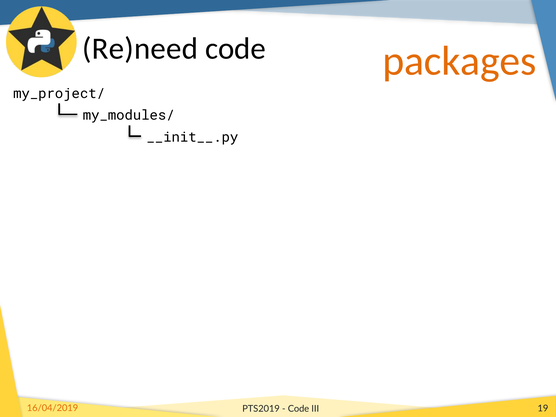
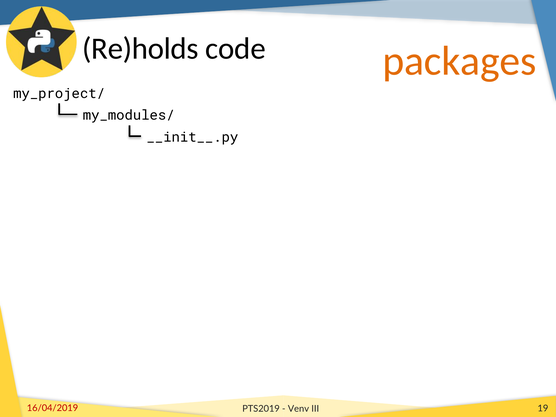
Re)need: Re)need -> Re)holds
16/04/2019 colour: orange -> red
Code at (299, 409): Code -> Venv
